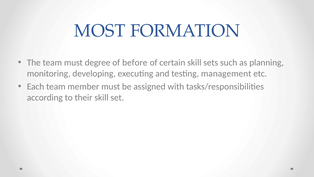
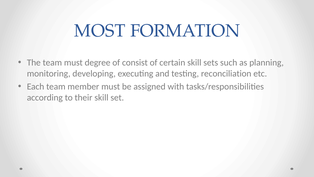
before: before -> consist
management: management -> reconciliation
